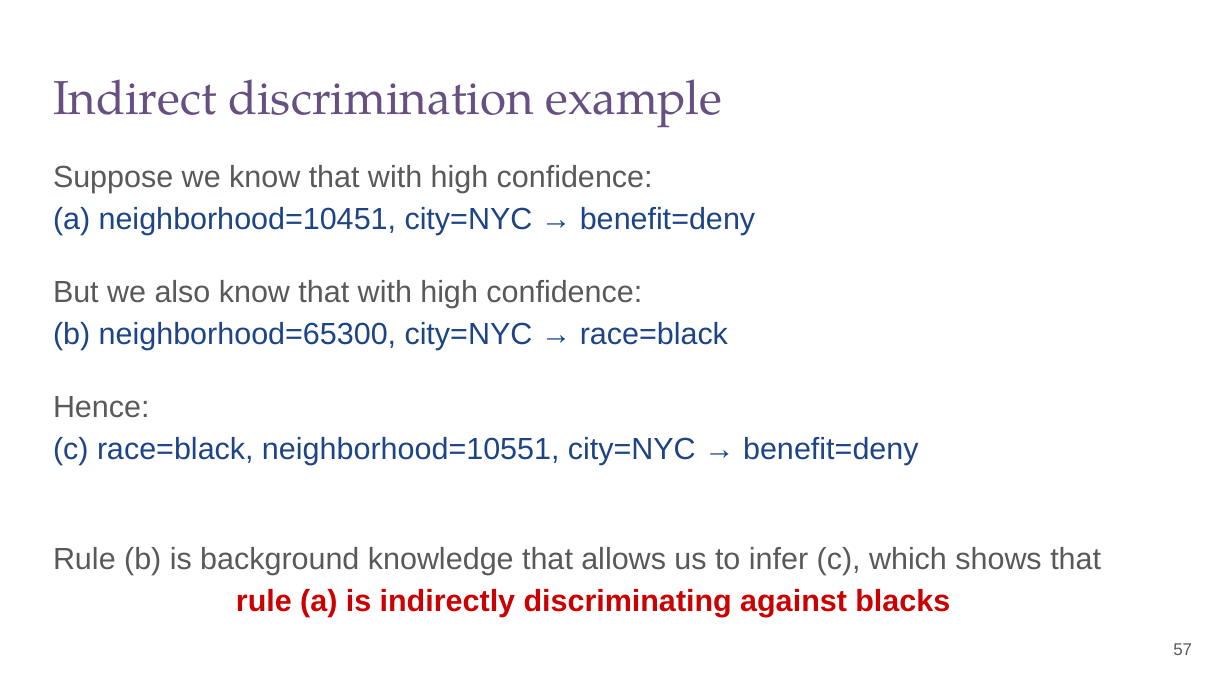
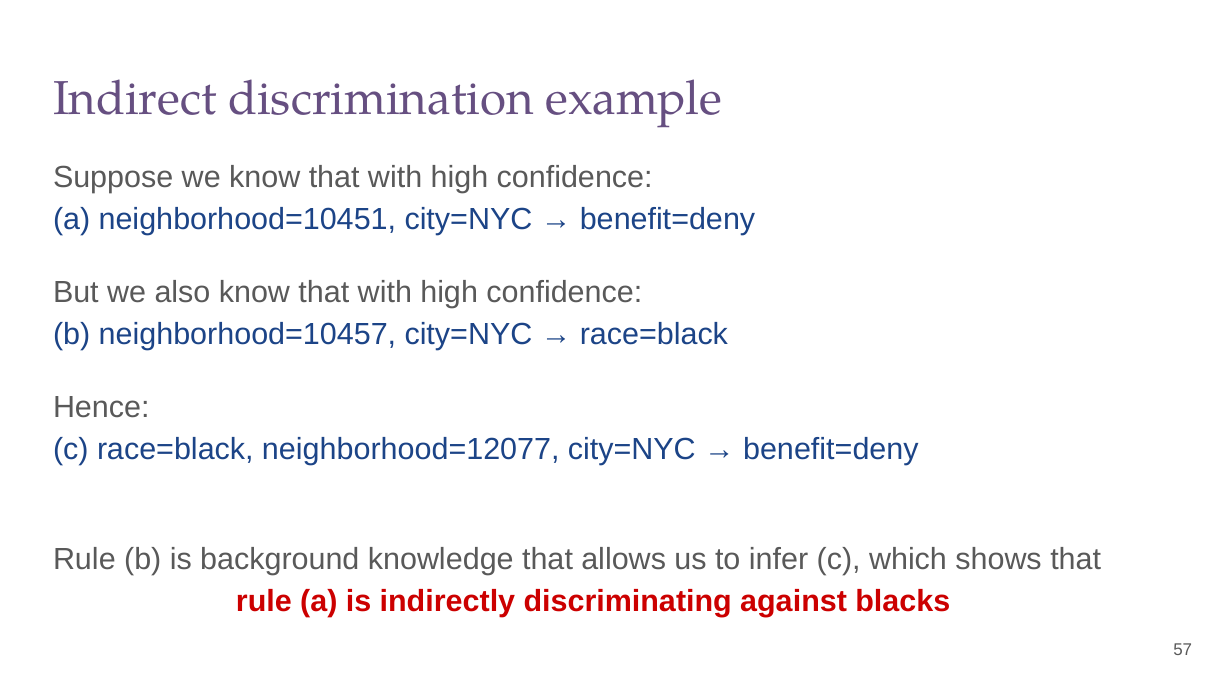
neighborhood=65300: neighborhood=65300 -> neighborhood=10457
neighborhood=10551: neighborhood=10551 -> neighborhood=12077
